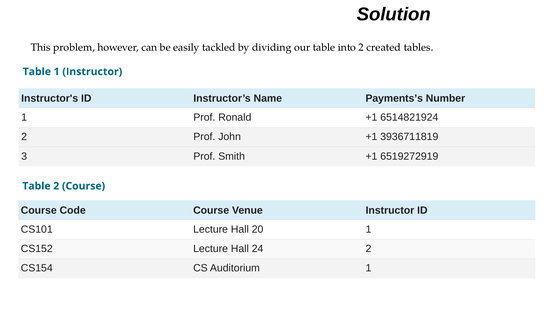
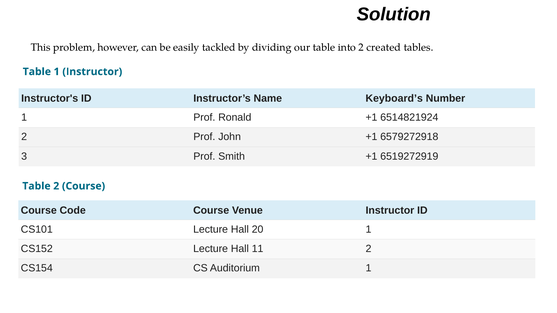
Payments’s: Payments’s -> Keyboard’s
3936711819: 3936711819 -> 6579272918
24: 24 -> 11
